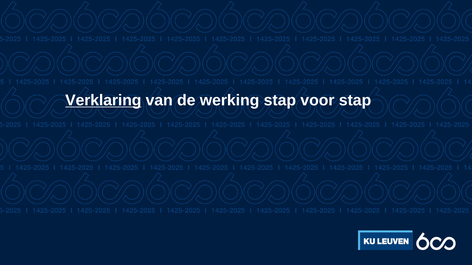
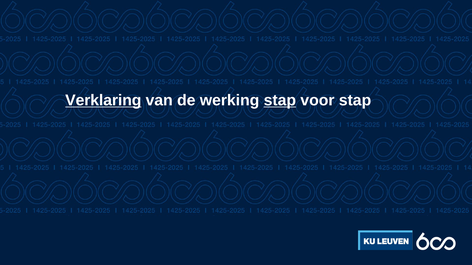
stap at (280, 100) underline: none -> present
